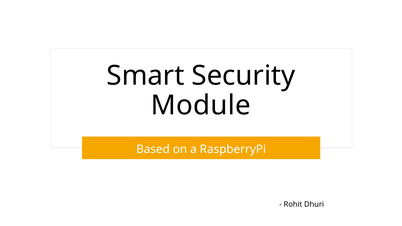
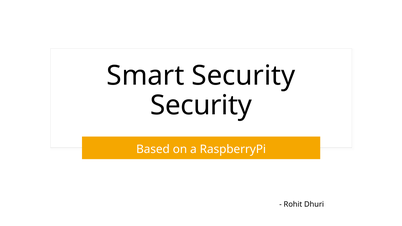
Module at (201, 106): Module -> Security
